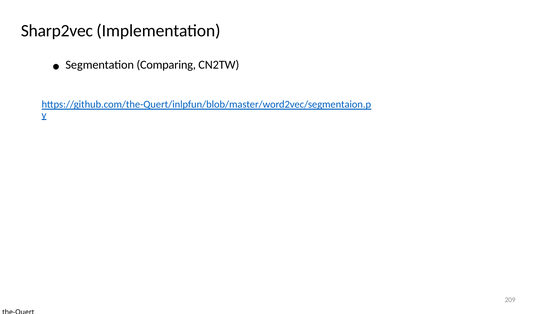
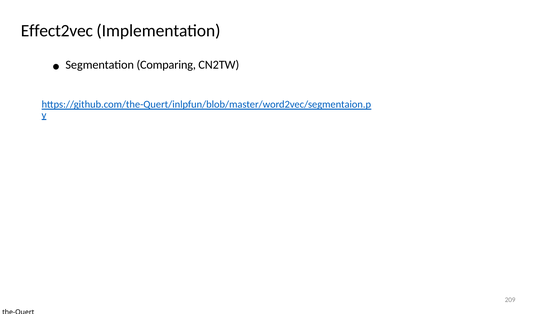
Sharp2vec: Sharp2vec -> Effect2vec
